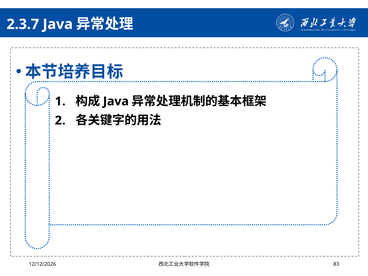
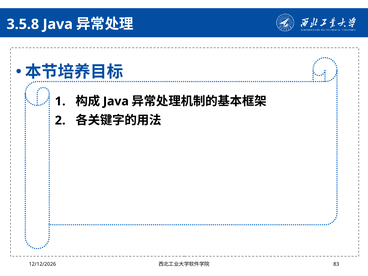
2.3.7: 2.3.7 -> 3.5.8
